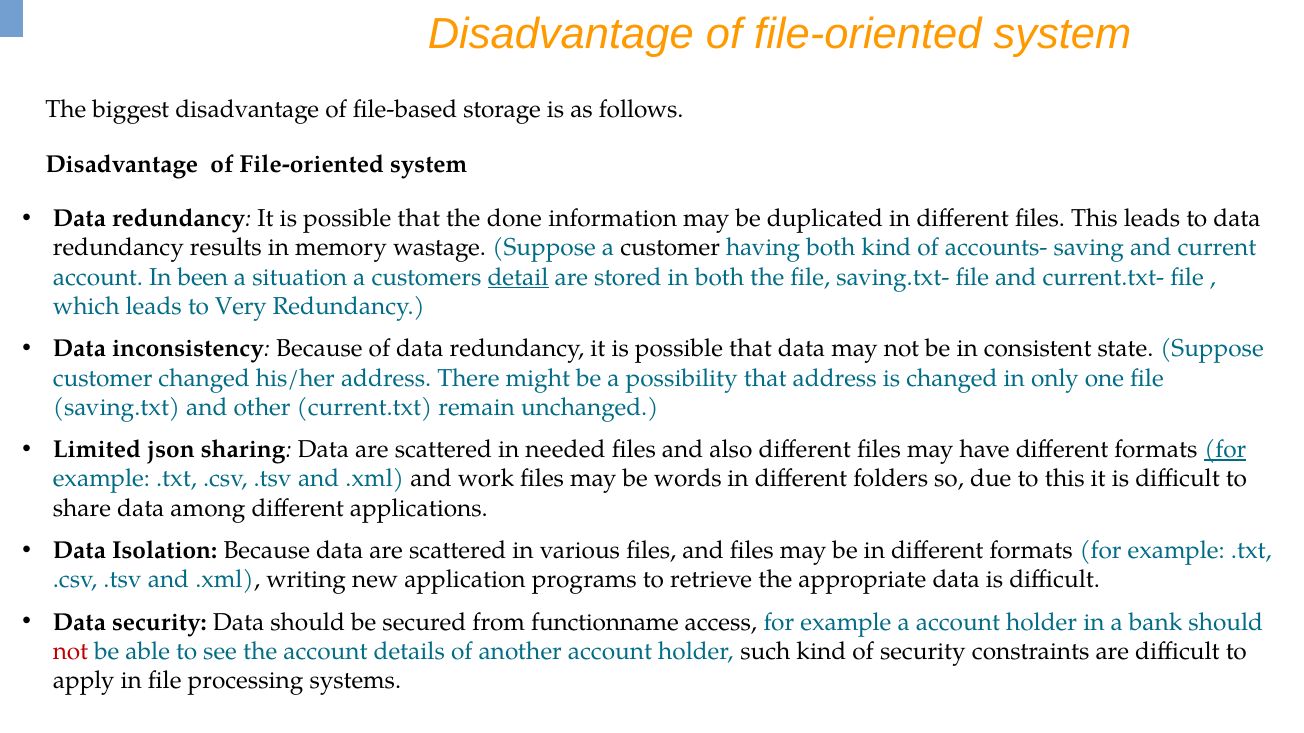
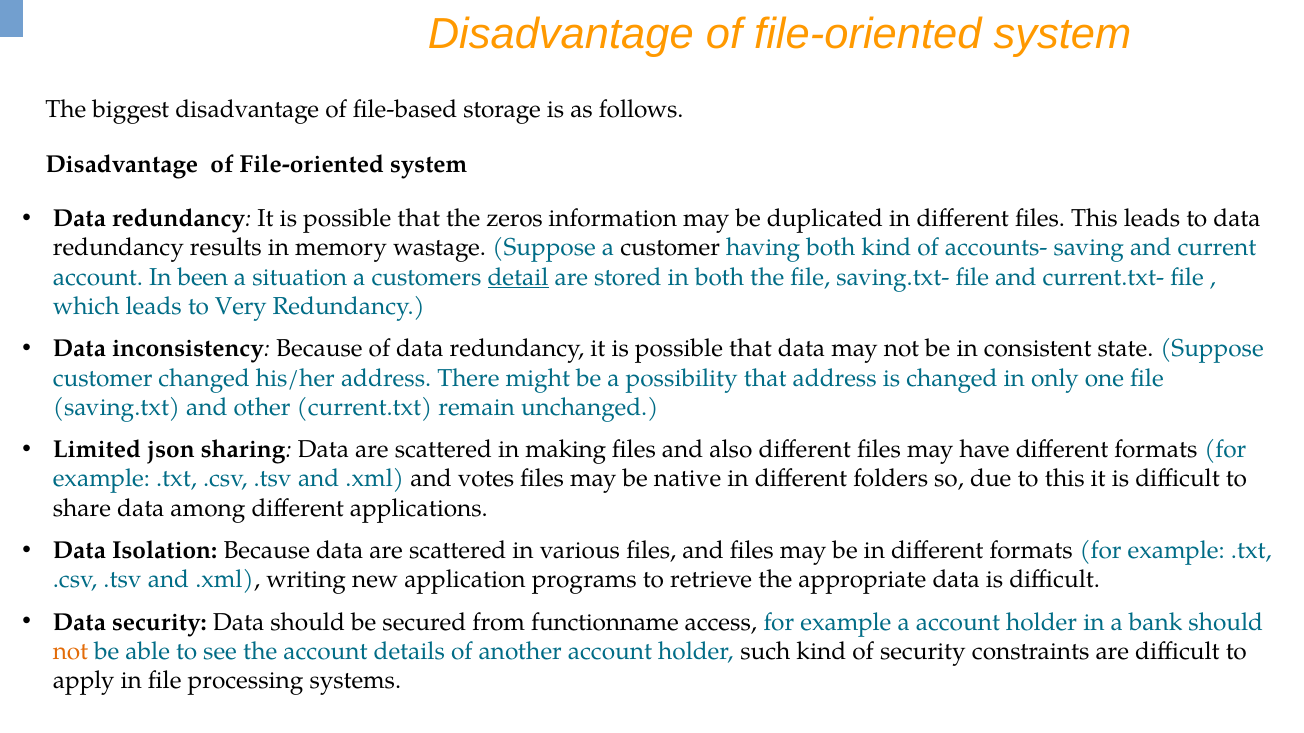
done: done -> zeros
needed: needed -> making
for at (1225, 450) underline: present -> none
work: work -> votes
words: words -> native
not at (71, 652) colour: red -> orange
